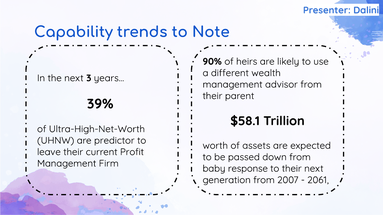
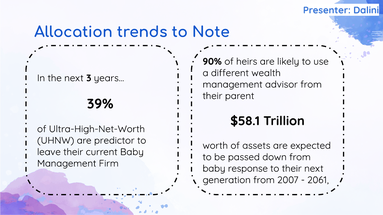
Capability: Capability -> Allocation
current Profit: Profit -> Baby
